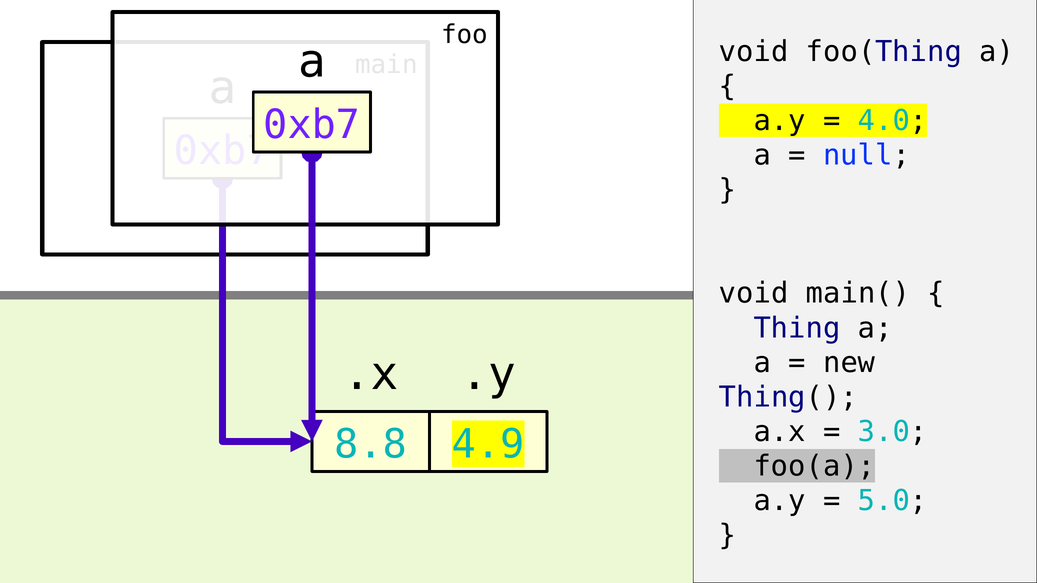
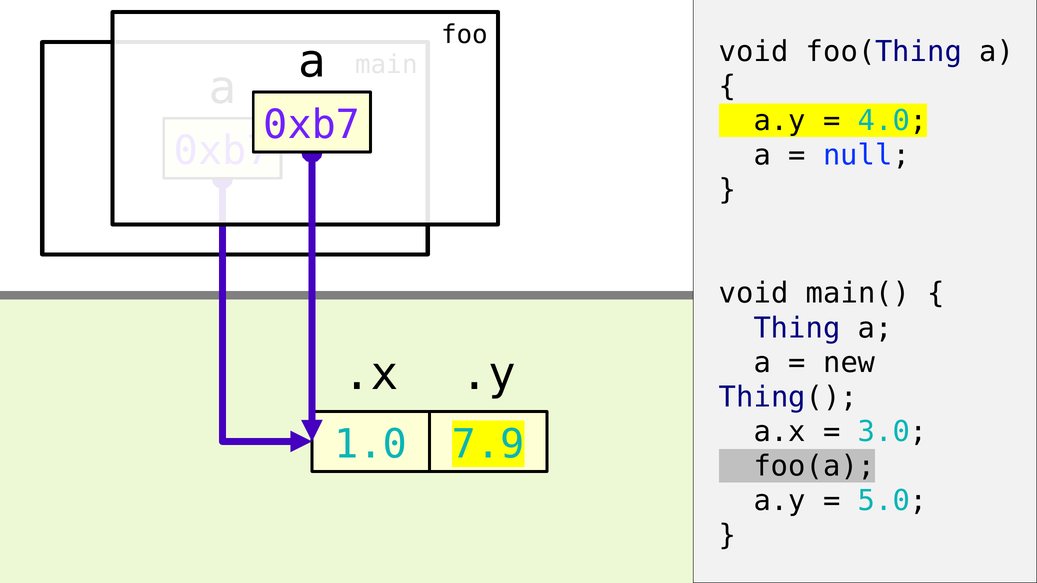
8.8: 8.8 -> 1.0
4.9: 4.9 -> 7.9
